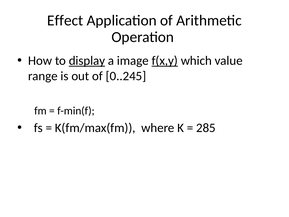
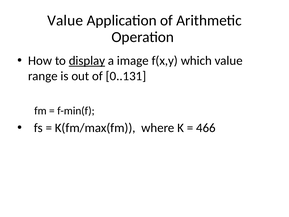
Effect at (65, 20): Effect -> Value
f(x,y underline: present -> none
0..245: 0..245 -> 0..131
285: 285 -> 466
